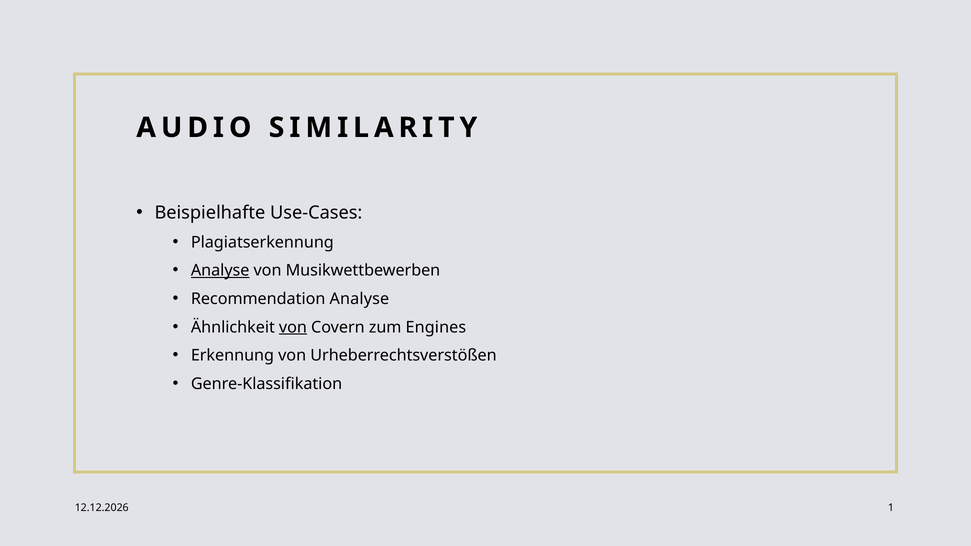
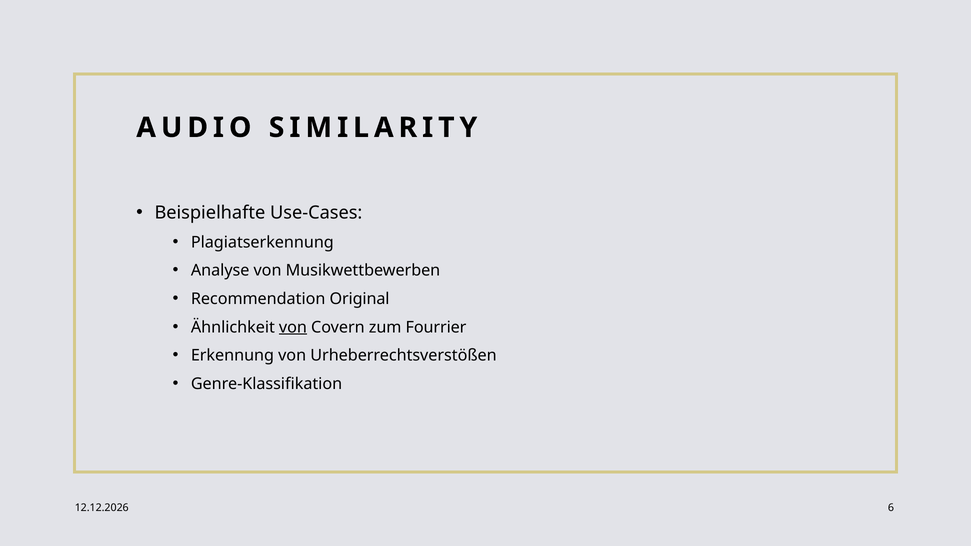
Analyse at (220, 271) underline: present -> none
Recommendation Analyse: Analyse -> Original
Engines: Engines -> Fourrier
1: 1 -> 6
